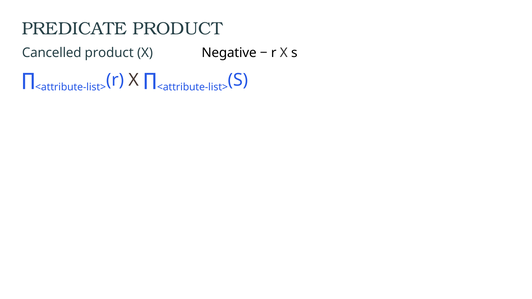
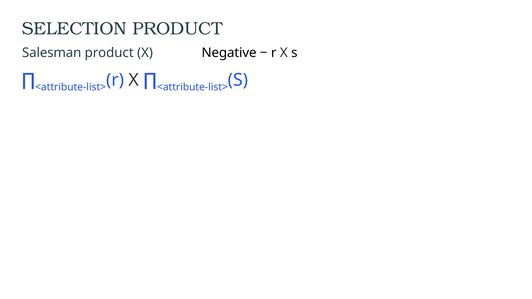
PREDICATE: PREDICATE -> SELECTION
Cancelled: Cancelled -> Salesman
